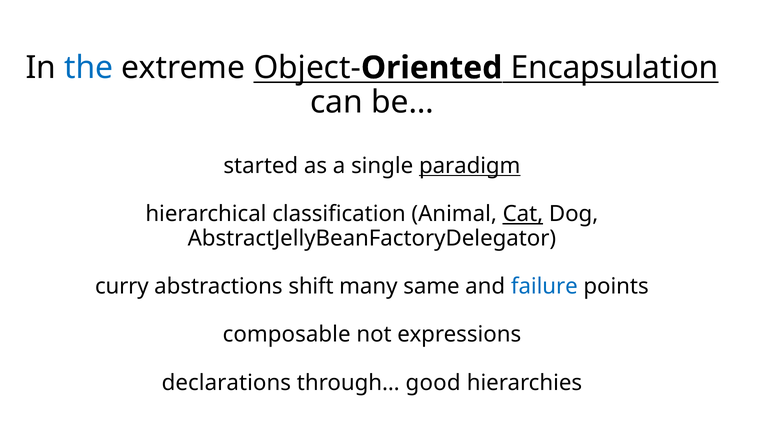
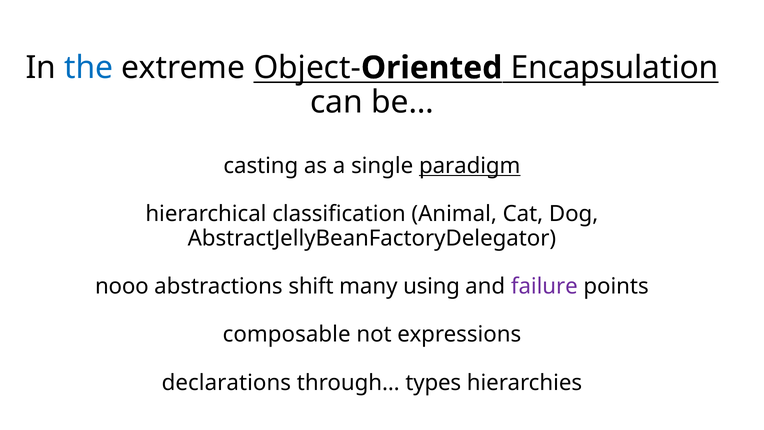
started: started -> casting
Cat underline: present -> none
curry: curry -> nooo
same: same -> using
failure colour: blue -> purple
good: good -> types
